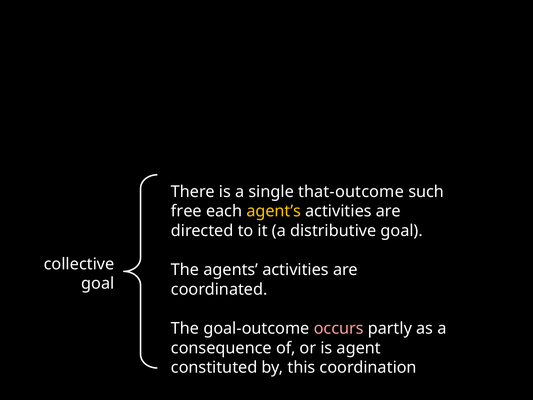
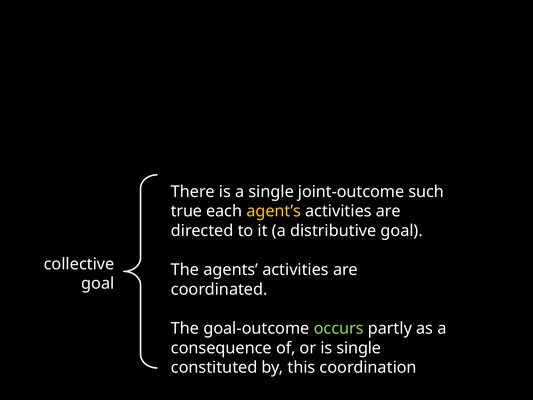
that-outcome: that-outcome -> joint-outcome
free: free -> true
occurs colour: pink -> light green
is agent: agent -> single
